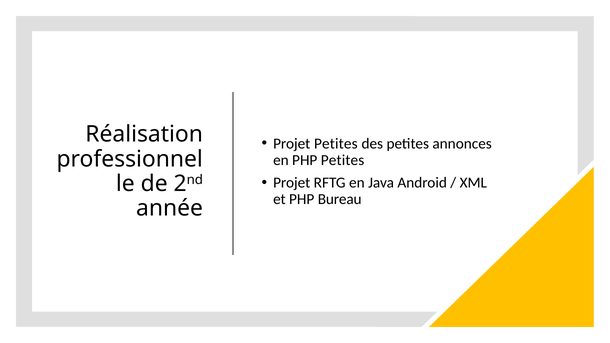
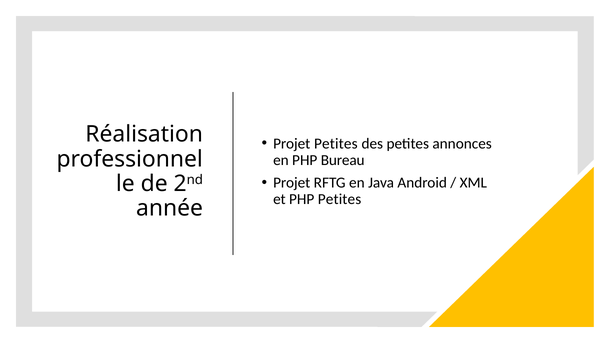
PHP Petites: Petites -> Bureau
PHP Bureau: Bureau -> Petites
